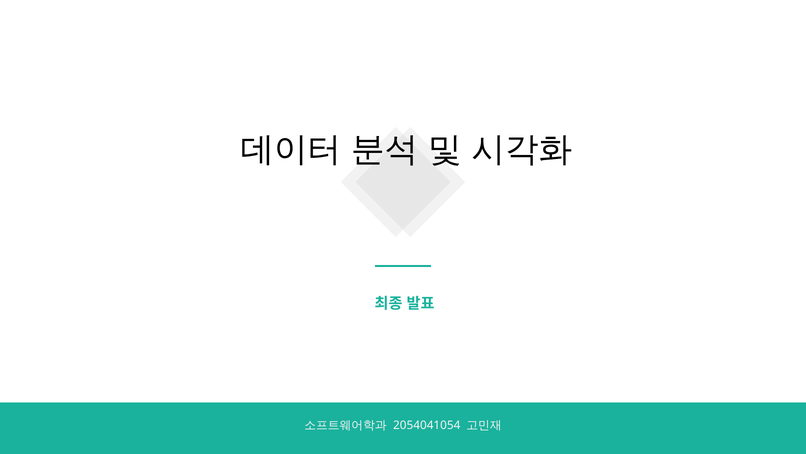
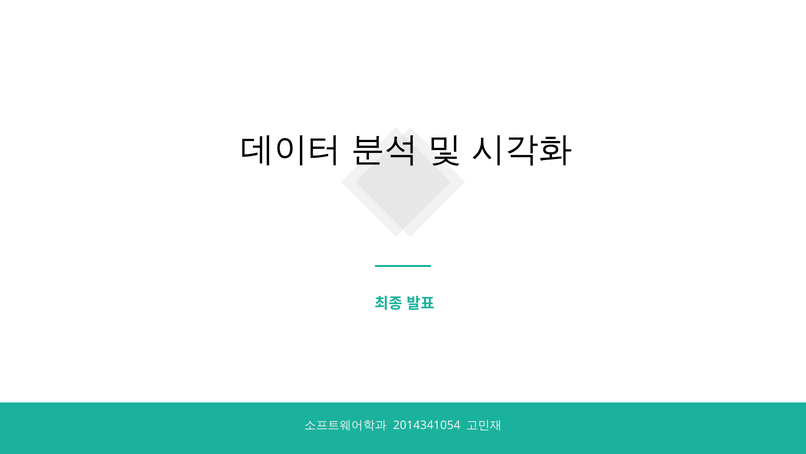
2054041054: 2054041054 -> 2014341054
